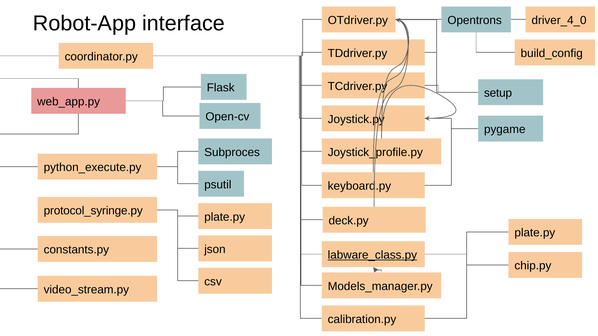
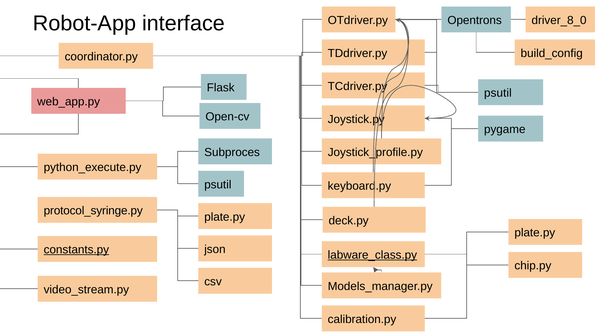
driver_4_0: driver_4_0 -> driver_8_0
setup at (498, 93): setup -> psutil
constants.py underline: none -> present
